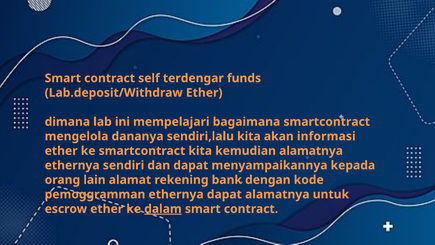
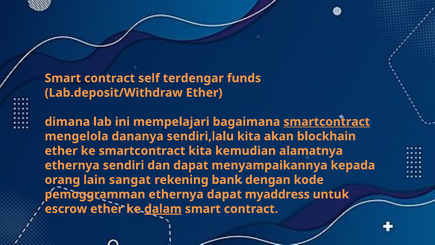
smartcontract at (327, 122) underline: none -> present
informasi: informasi -> blockhain
alamat: alamat -> sangat
dapat alamatnya: alamatnya -> myaddress
